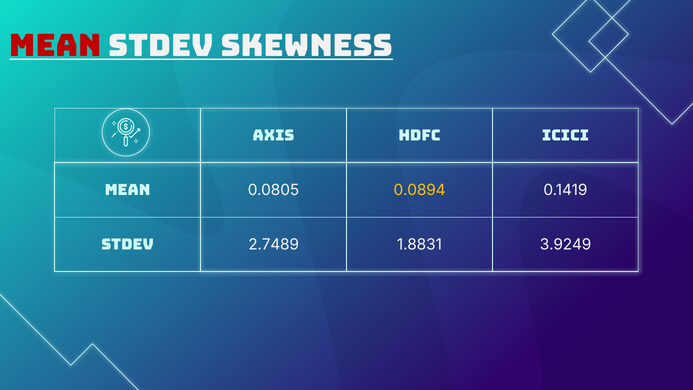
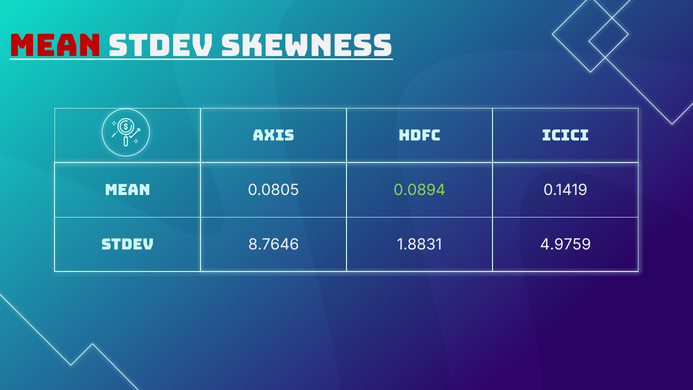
0.0894 colour: yellow -> light green
2.7489: 2.7489 -> 8.7646
3.9249: 3.9249 -> 4.9759
